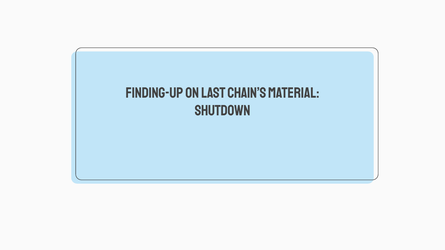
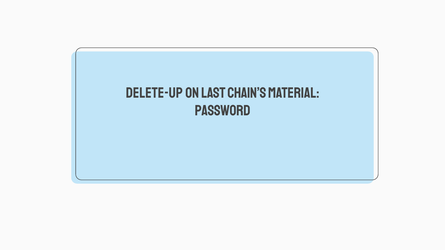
Finding-up: Finding-up -> Delete-up
Shutdown: Shutdown -> Password
